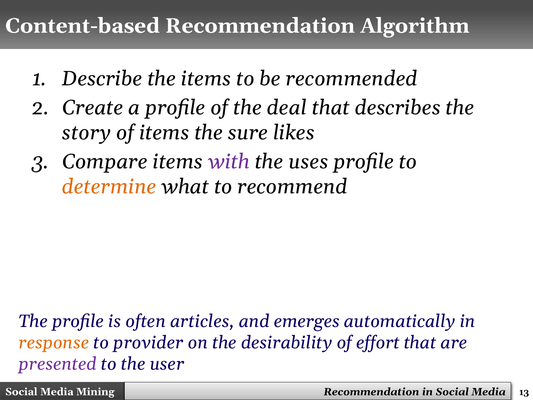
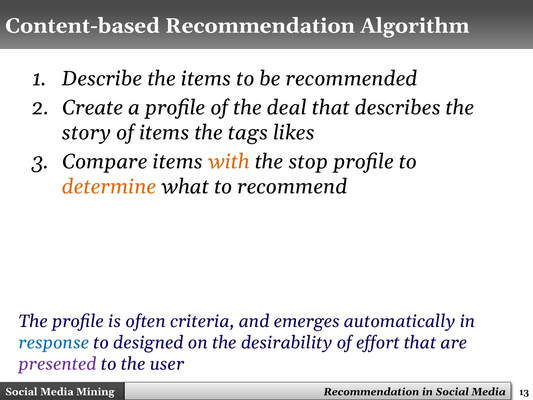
sure: sure -> tags
with colour: purple -> orange
uses: uses -> stop
articles: articles -> criteria
response colour: orange -> blue
provider: provider -> designed
